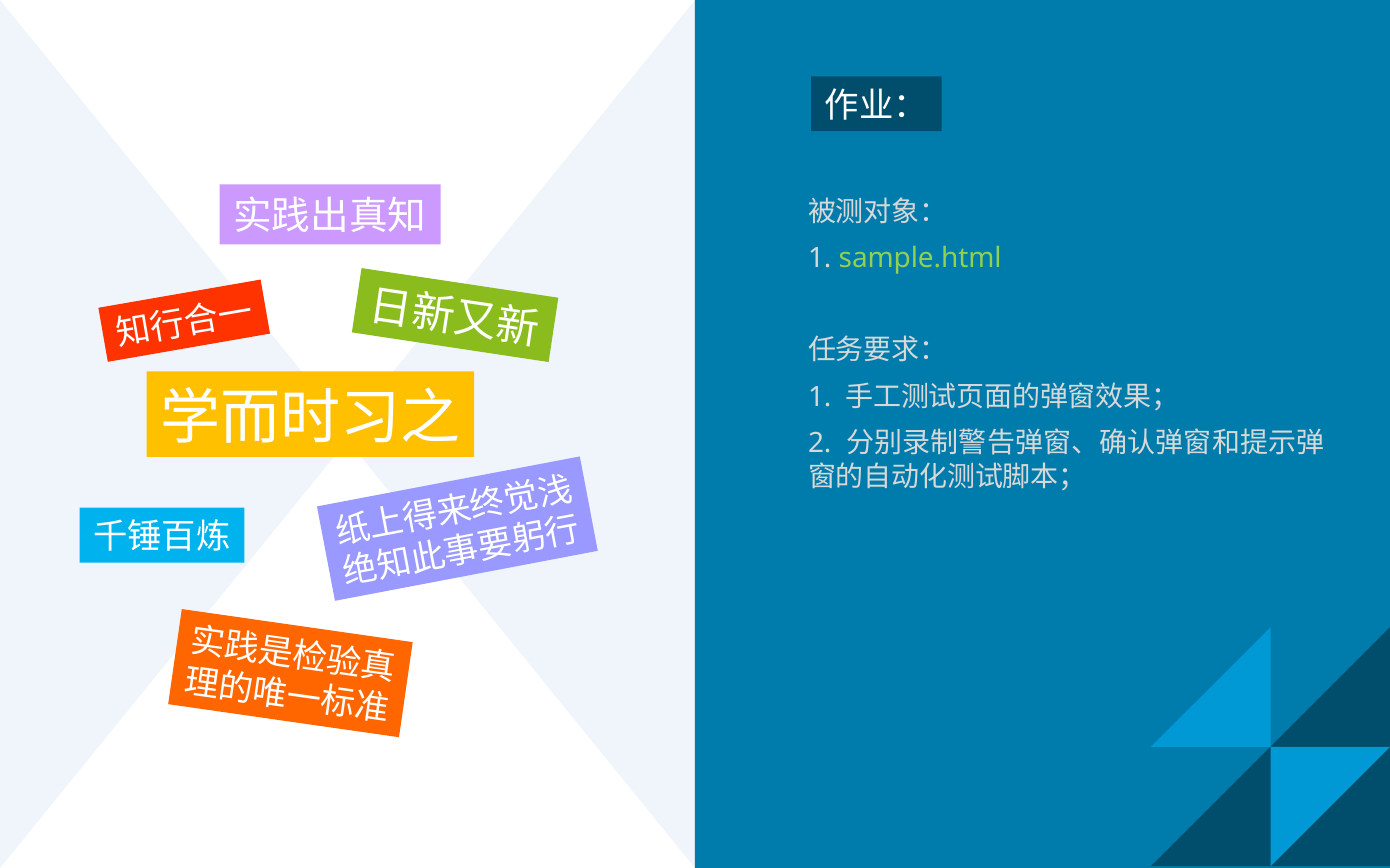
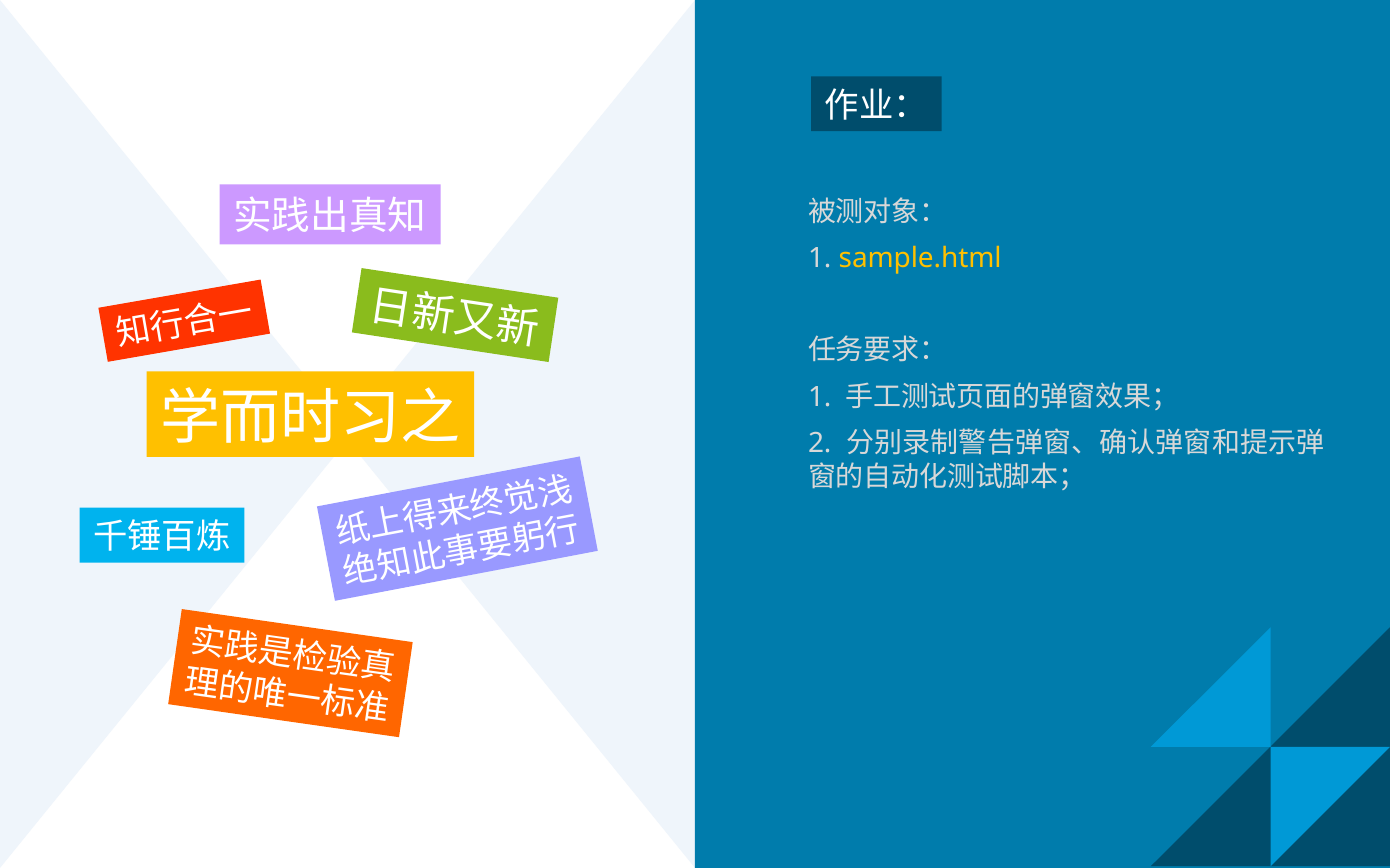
sample.html colour: light green -> yellow
